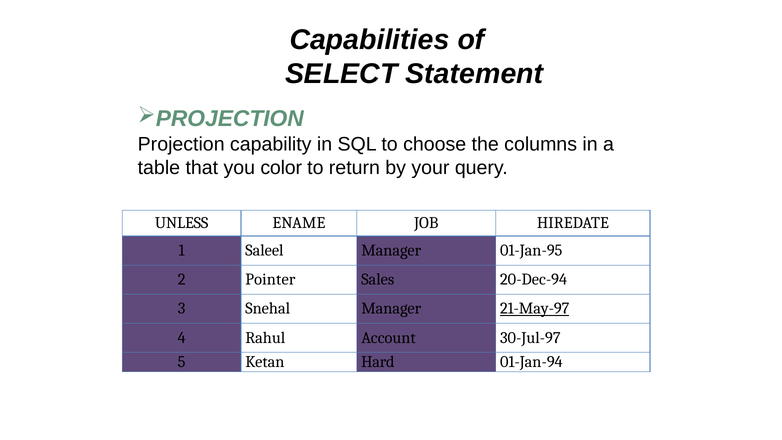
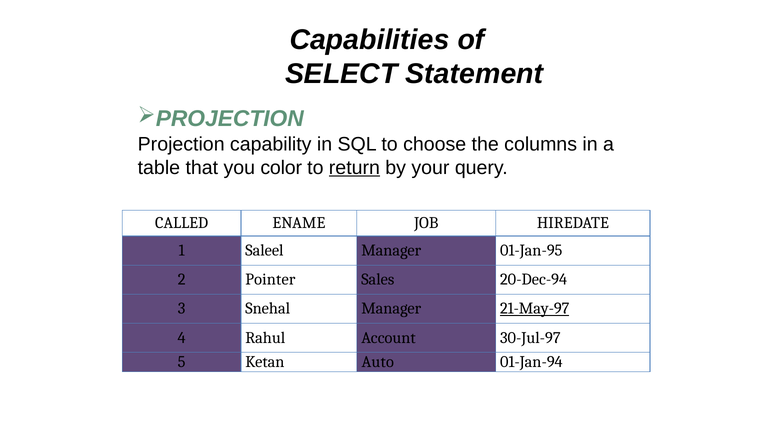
return underline: none -> present
UNLESS: UNLESS -> CALLED
Hard: Hard -> Auto
